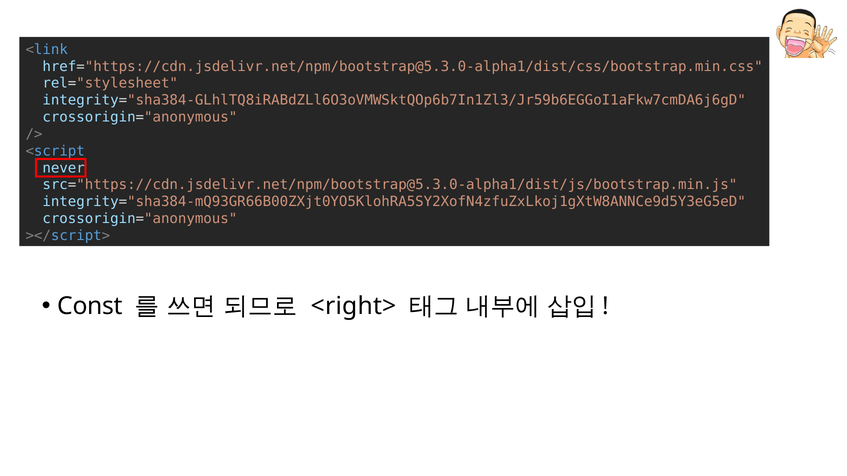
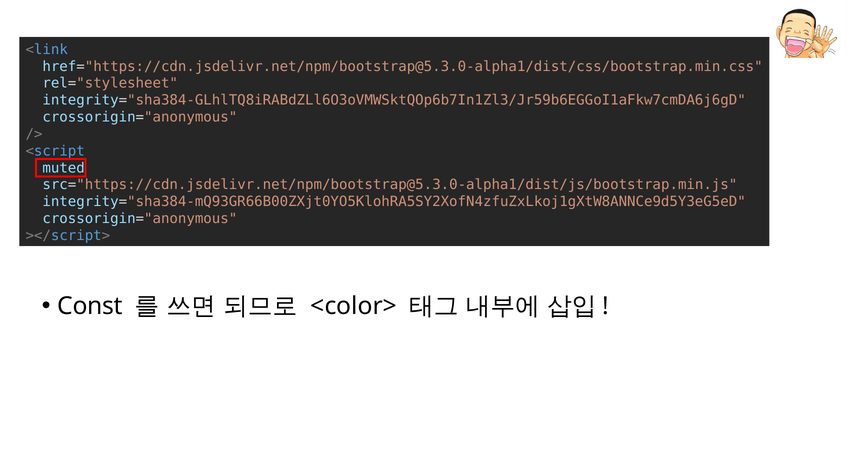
never: never -> muted
<right>: <right> -> <color>
